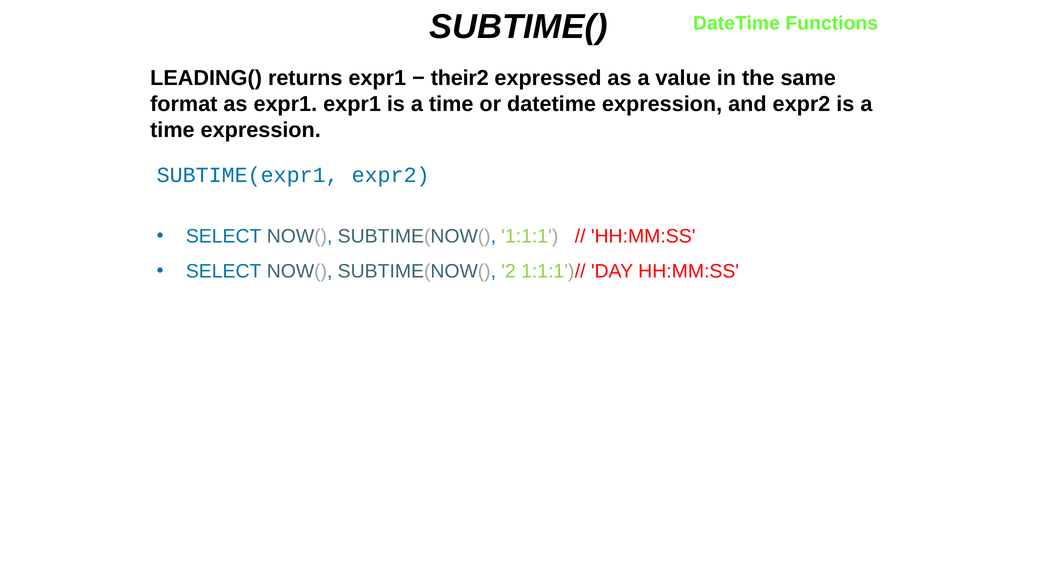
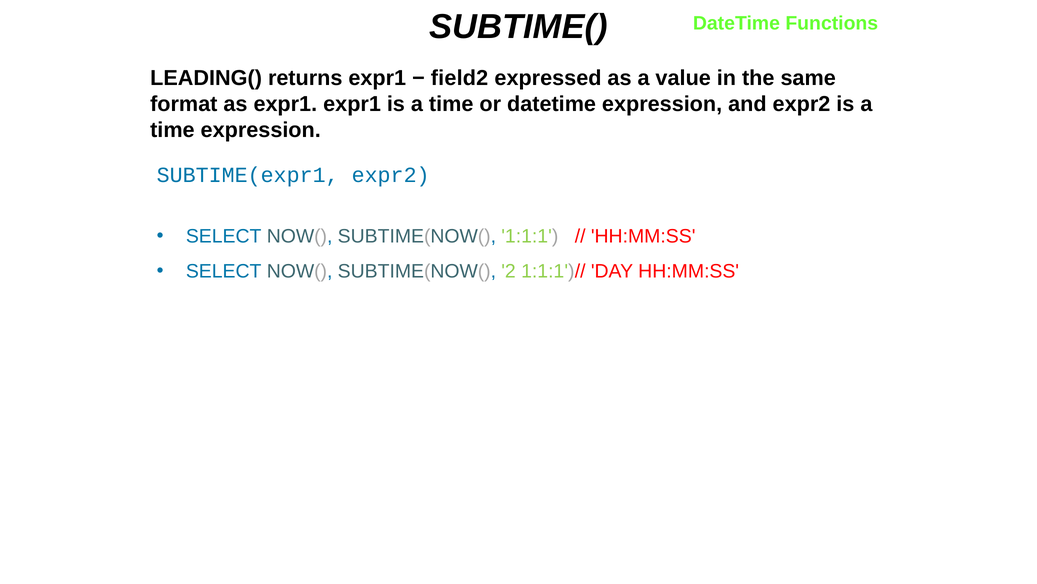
their2: their2 -> field2
